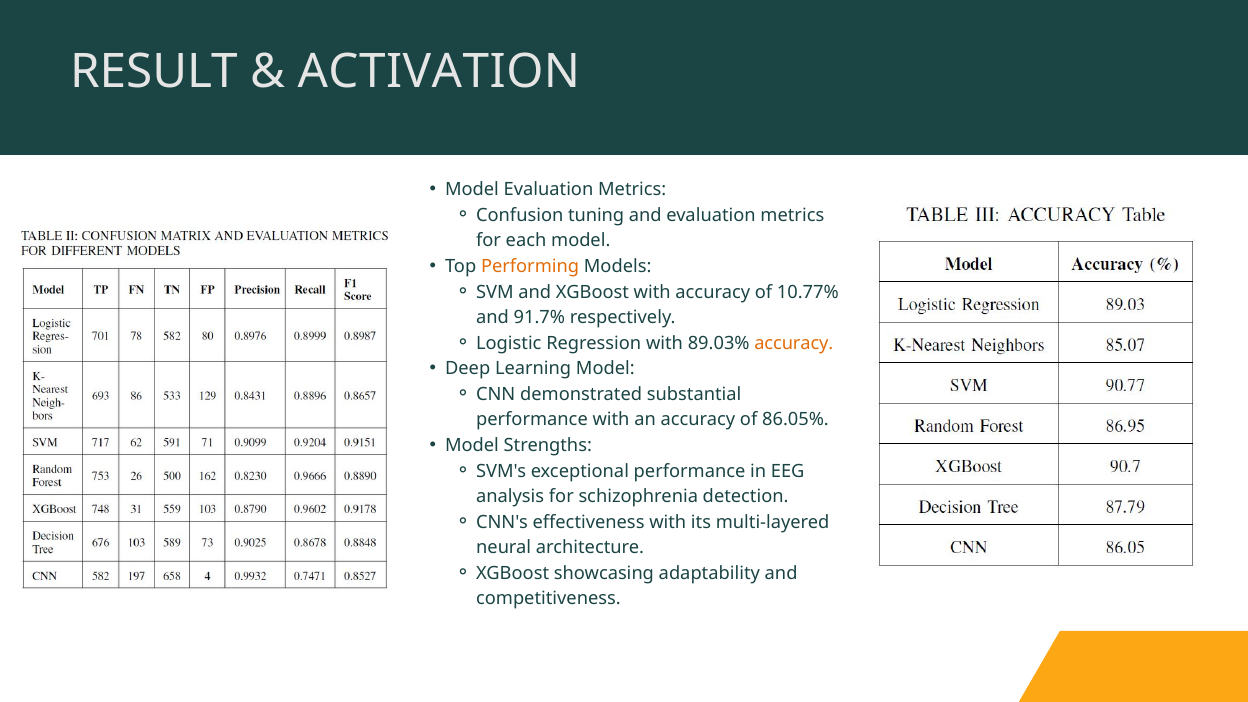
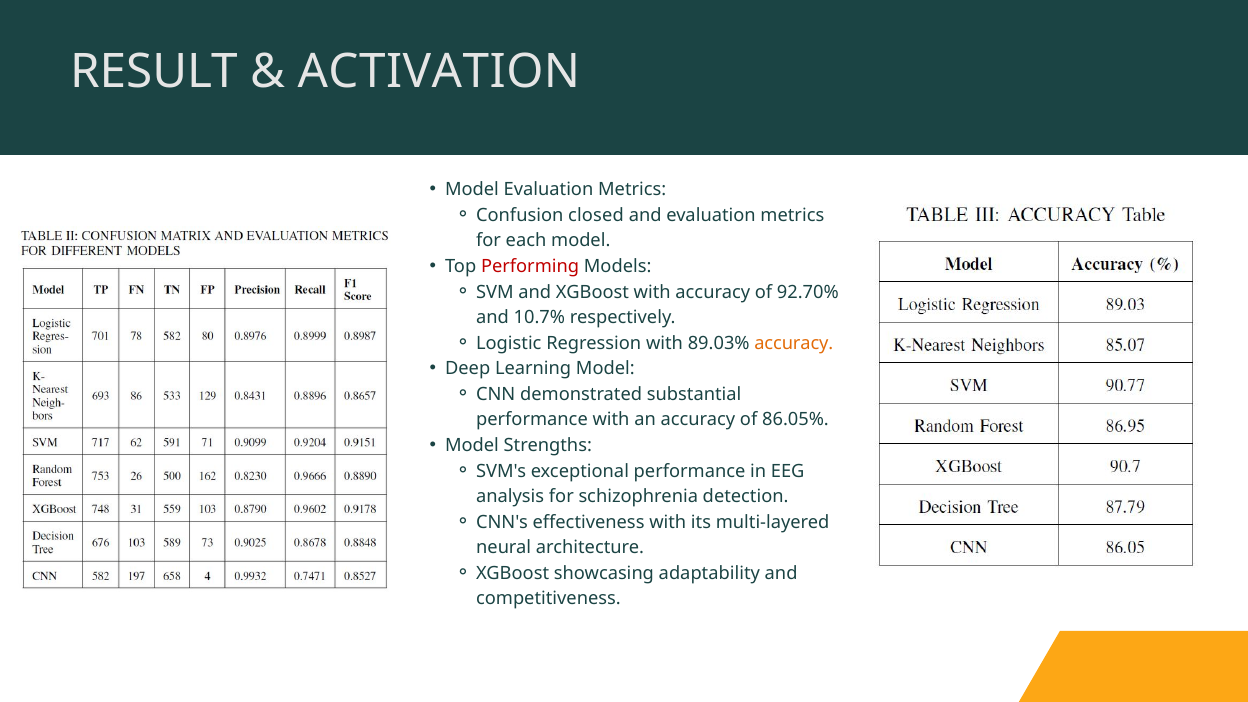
tuning: tuning -> closed
Performing colour: orange -> red
10.77%: 10.77% -> 92.70%
91.7%: 91.7% -> 10.7%
